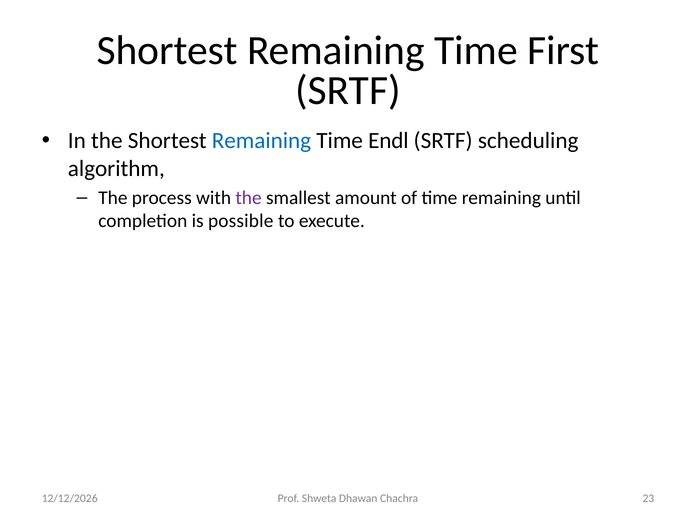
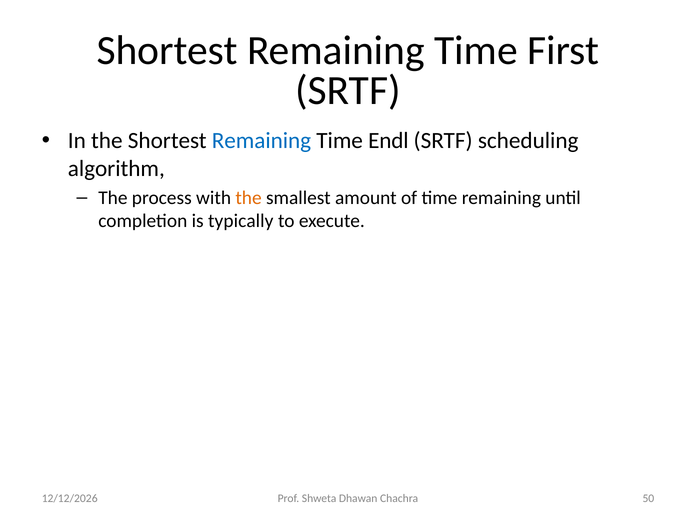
the at (249, 198) colour: purple -> orange
possible: possible -> typically
23: 23 -> 50
